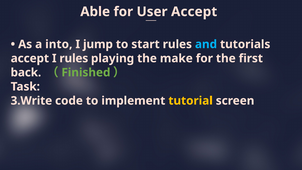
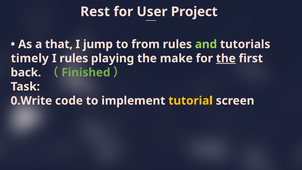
Able: Able -> Rest
User Accept: Accept -> Project
into: into -> that
start: start -> from
and colour: light blue -> light green
accept at (30, 58): accept -> timely
the at (226, 58) underline: none -> present
3.Write: 3.Write -> 0.Write
